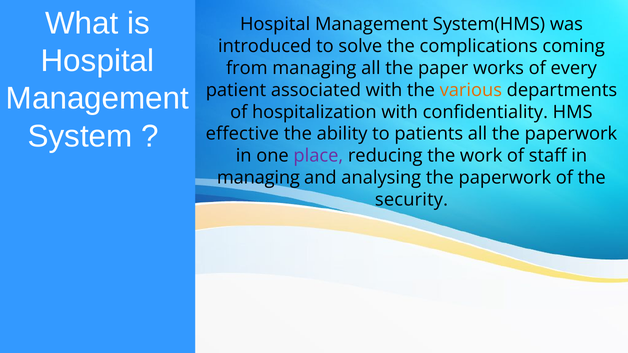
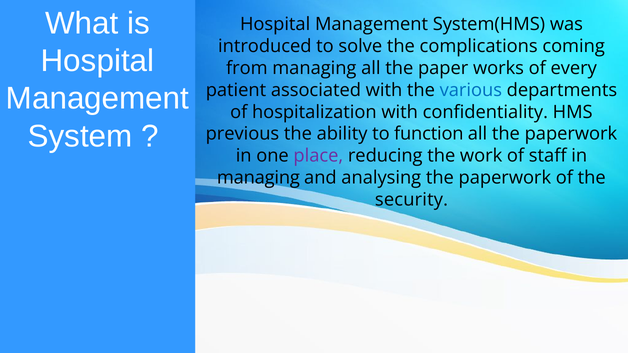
various colour: orange -> blue
effective: effective -> previous
patients: patients -> function
